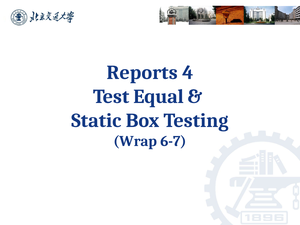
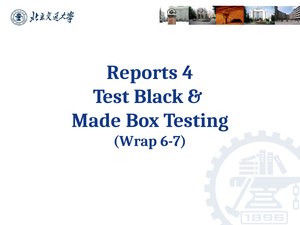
Equal: Equal -> Black
Static: Static -> Made
